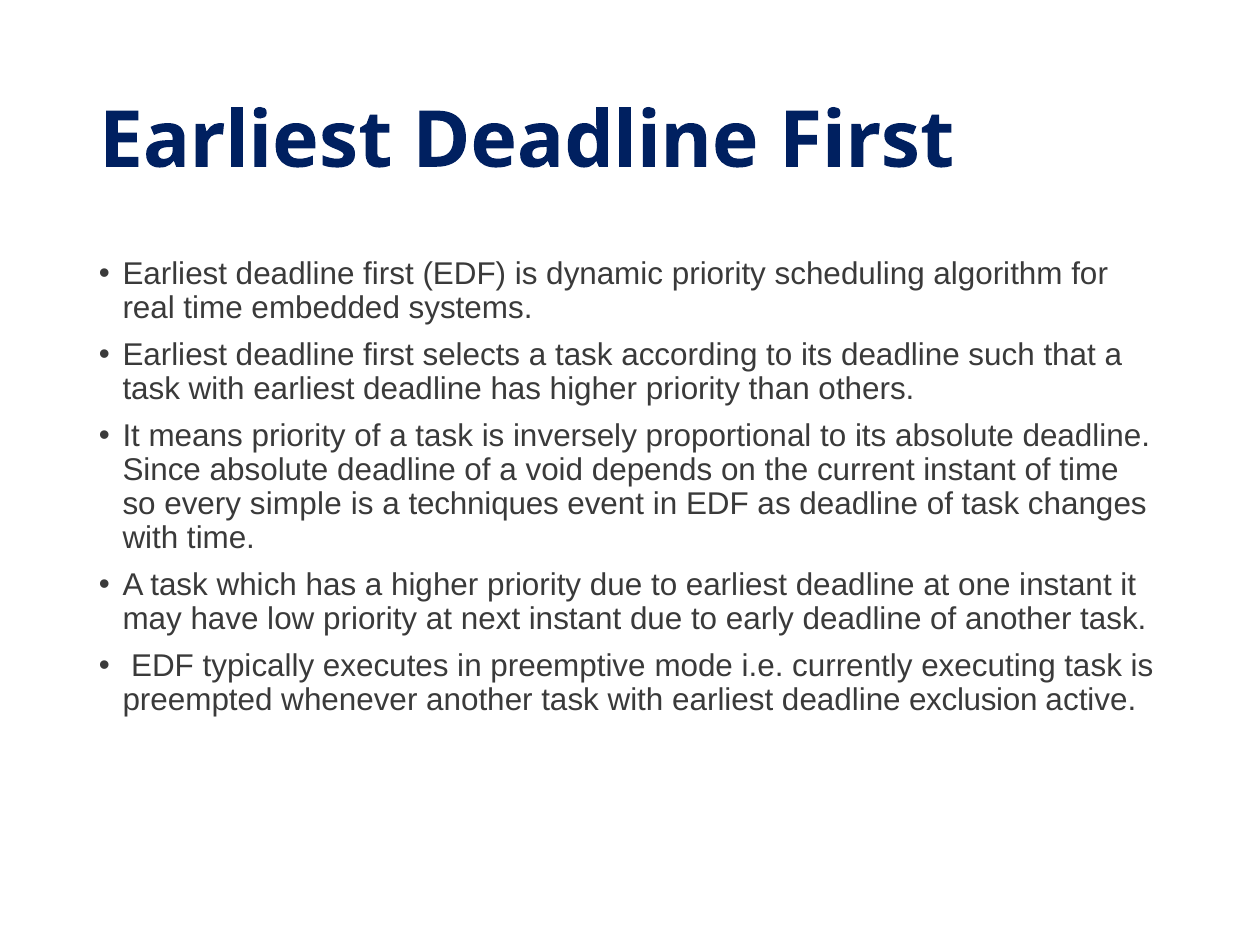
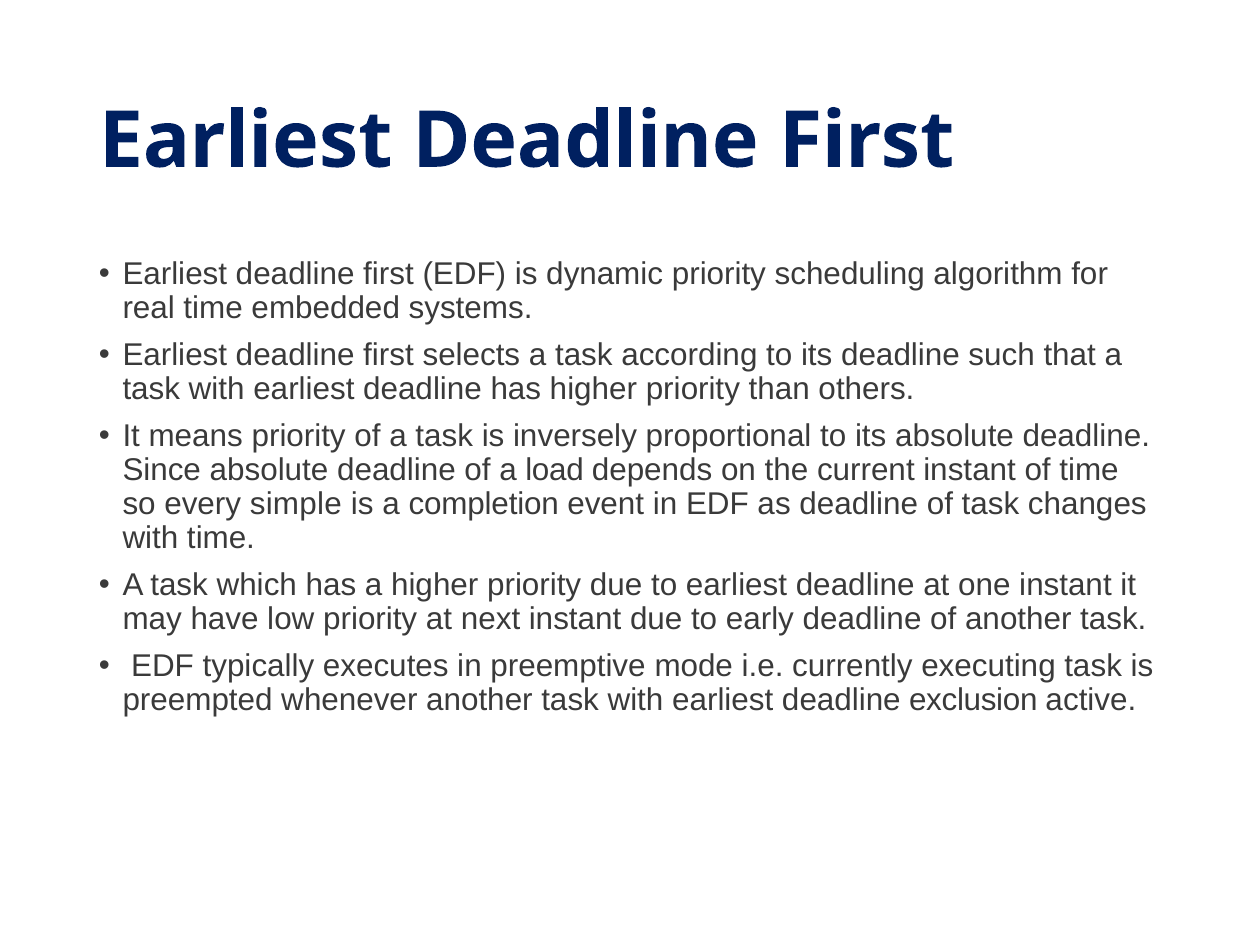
void: void -> load
techniques: techniques -> completion
